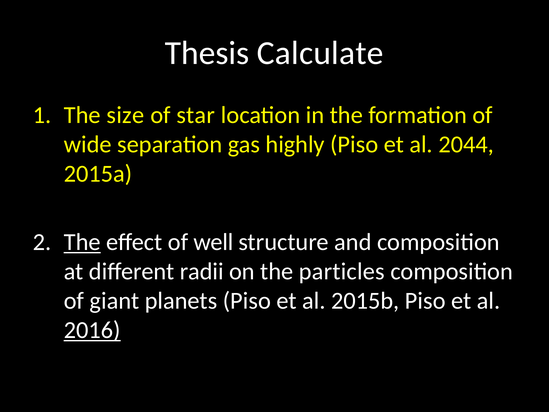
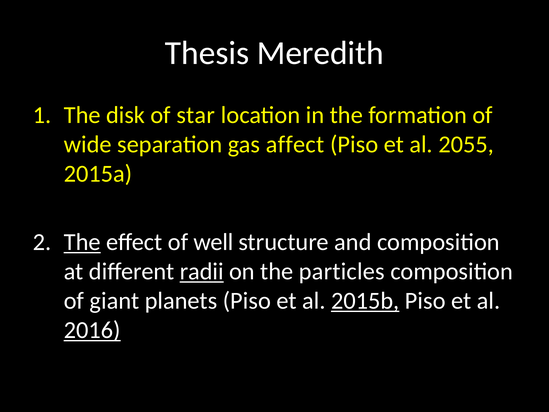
Calculate: Calculate -> Meredith
size: size -> disk
highly: highly -> affect
2044: 2044 -> 2055
radii underline: none -> present
2015b underline: none -> present
